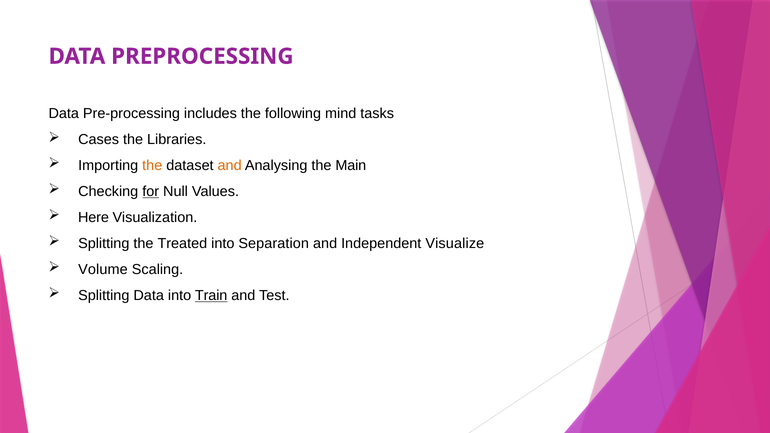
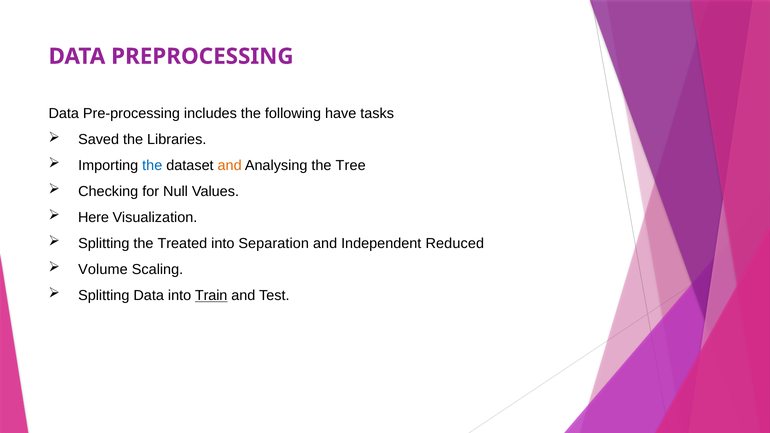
mind: mind -> have
Cases: Cases -> Saved
the at (152, 166) colour: orange -> blue
Main: Main -> Tree
for underline: present -> none
Visualize: Visualize -> Reduced
